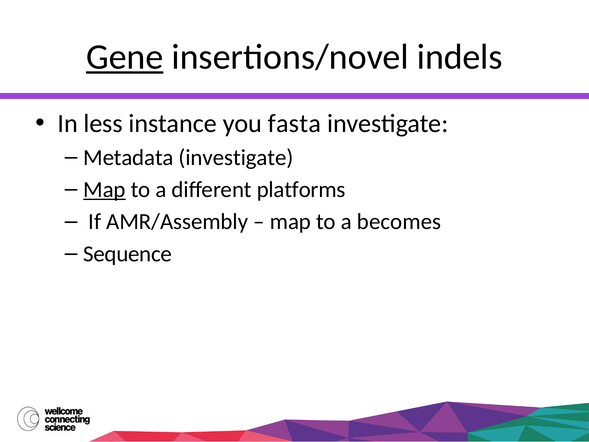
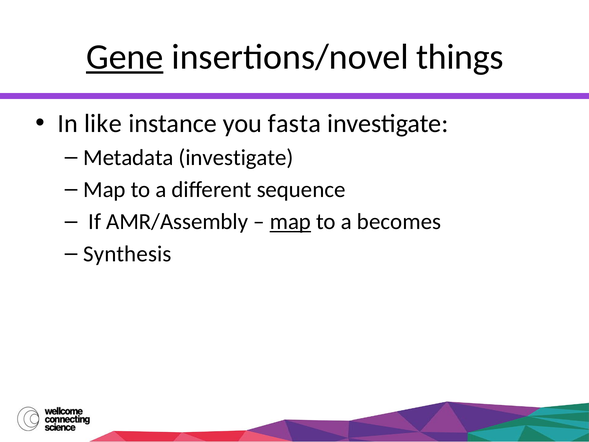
indels: indels -> things
less: less -> like
Map at (104, 189) underline: present -> none
platforms: platforms -> sequence
map at (290, 222) underline: none -> present
Sequence: Sequence -> Synthesis
